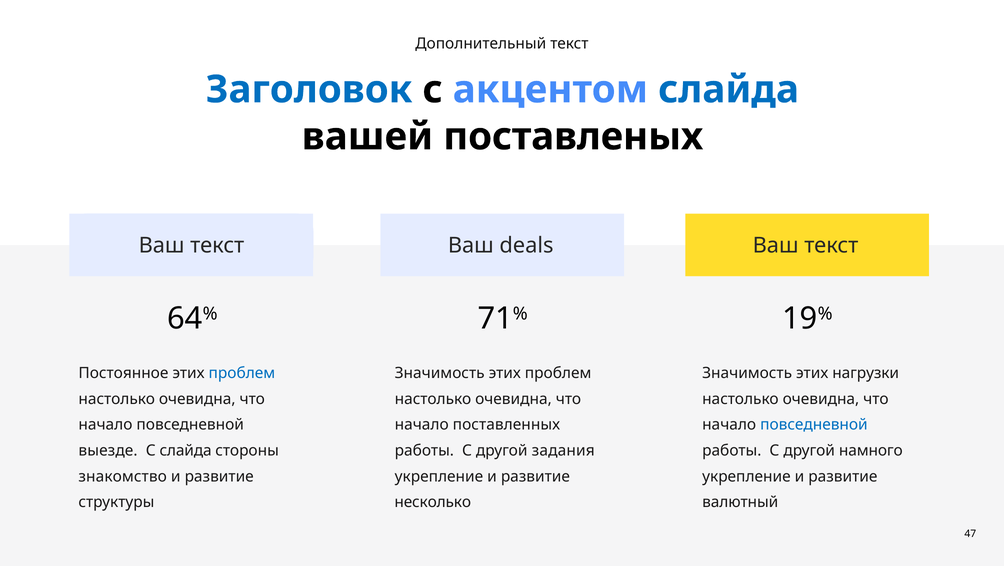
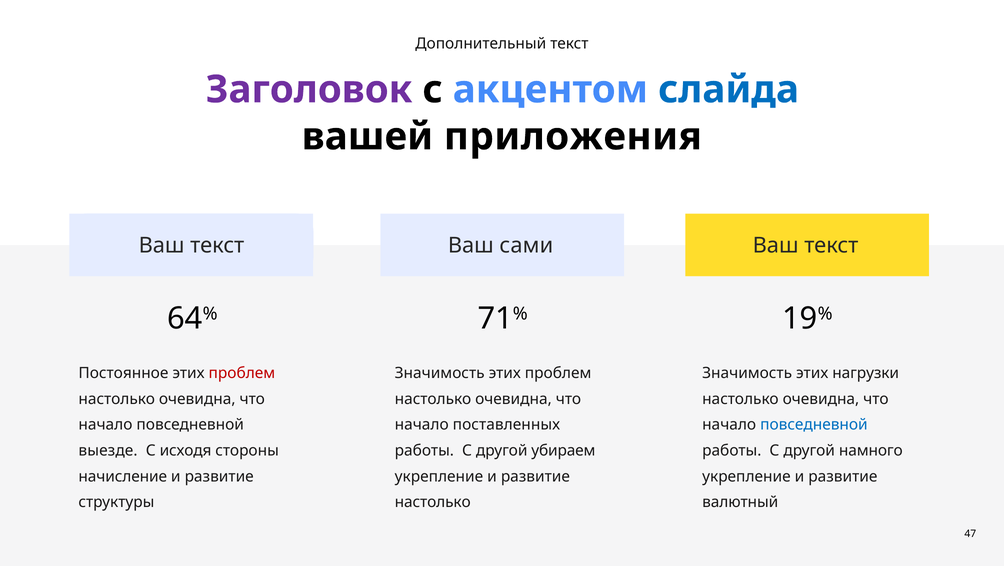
Заголовок colour: blue -> purple
поставленых: поставленых -> приложения
deals: deals -> сами
проблем at (242, 373) colour: blue -> red
С слайда: слайда -> исходя
задания: задания -> убираем
знакомство: знакомство -> начисление
несколько at (433, 502): несколько -> настолько
